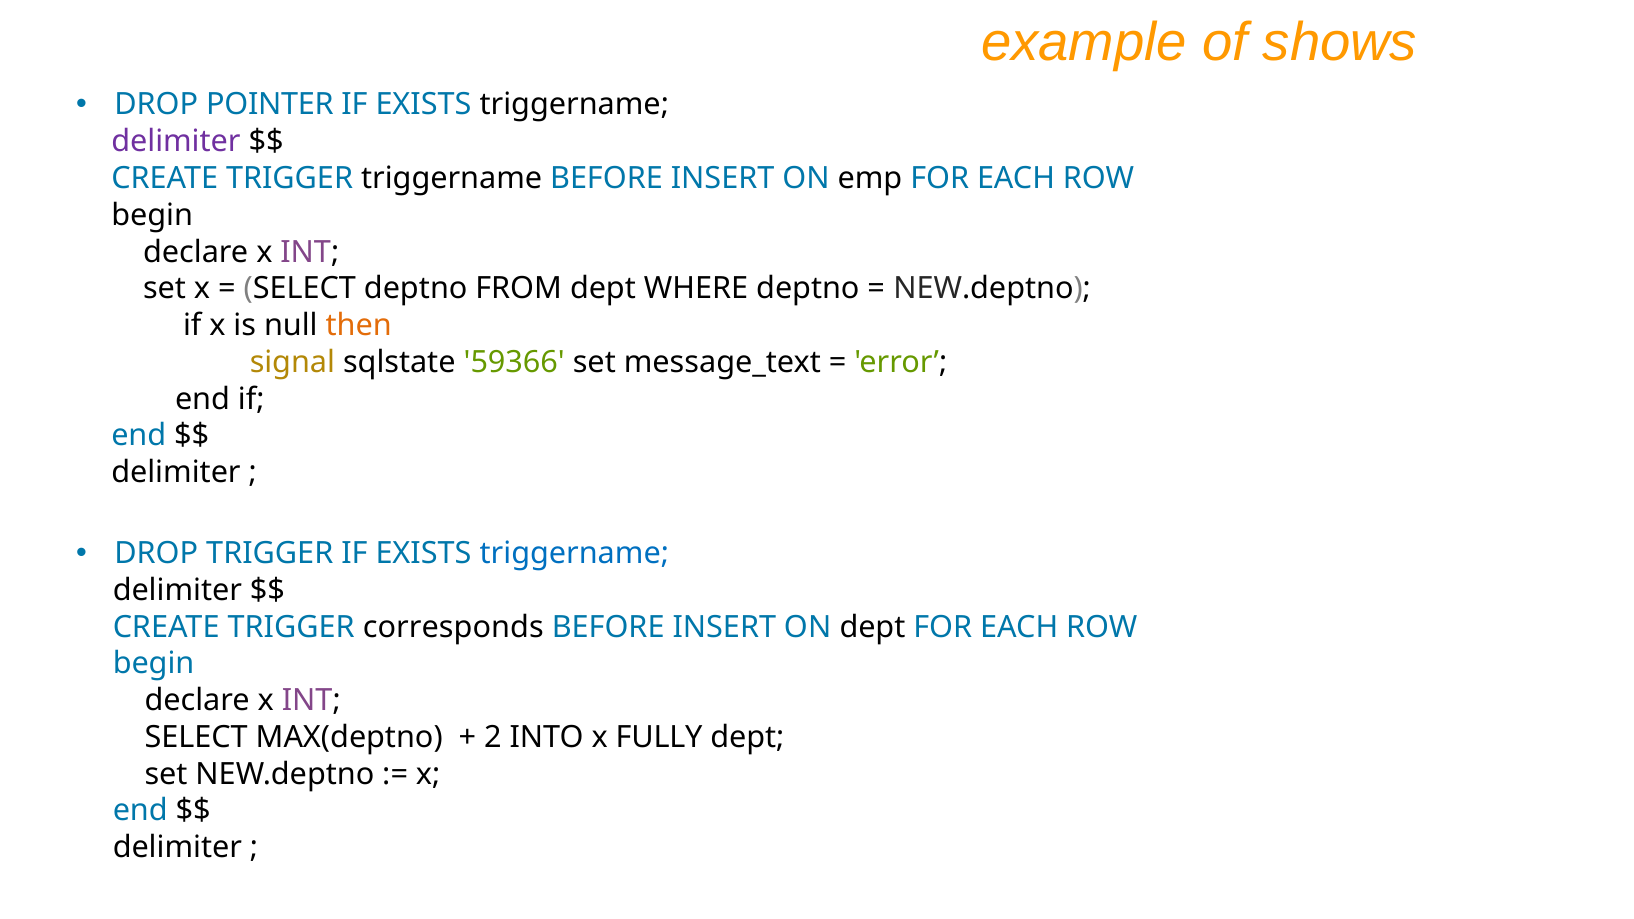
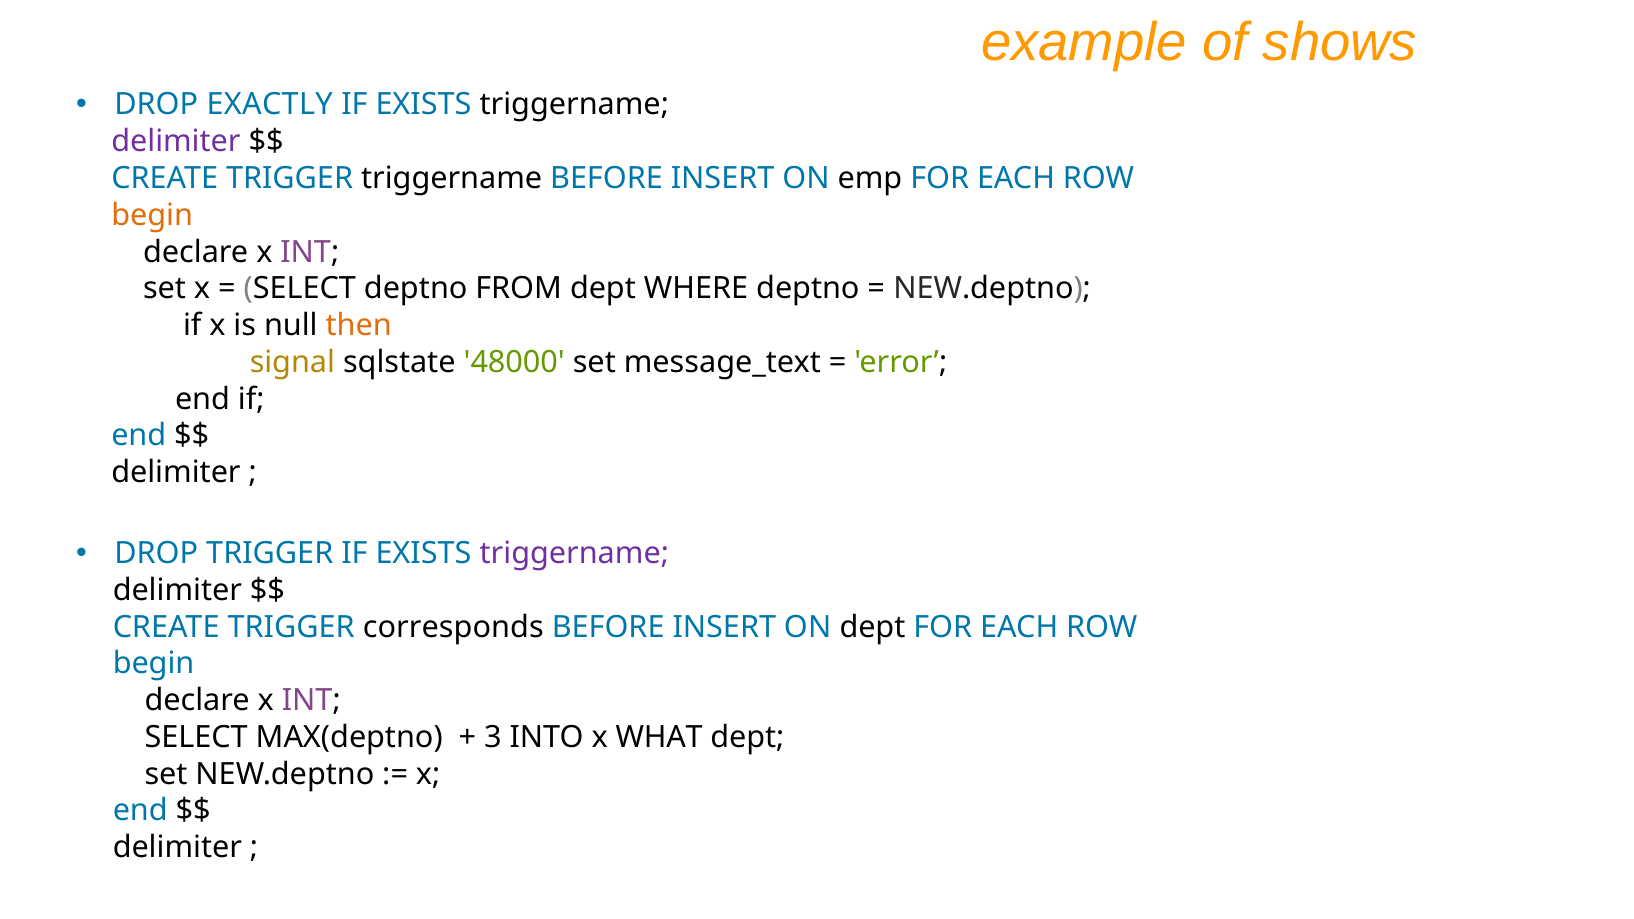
POINTER: POINTER -> EXACTLY
begin at (152, 215) colour: black -> orange
59366: 59366 -> 48000
triggername at (574, 554) colour: blue -> purple
2: 2 -> 3
FULLY: FULLY -> WHAT
